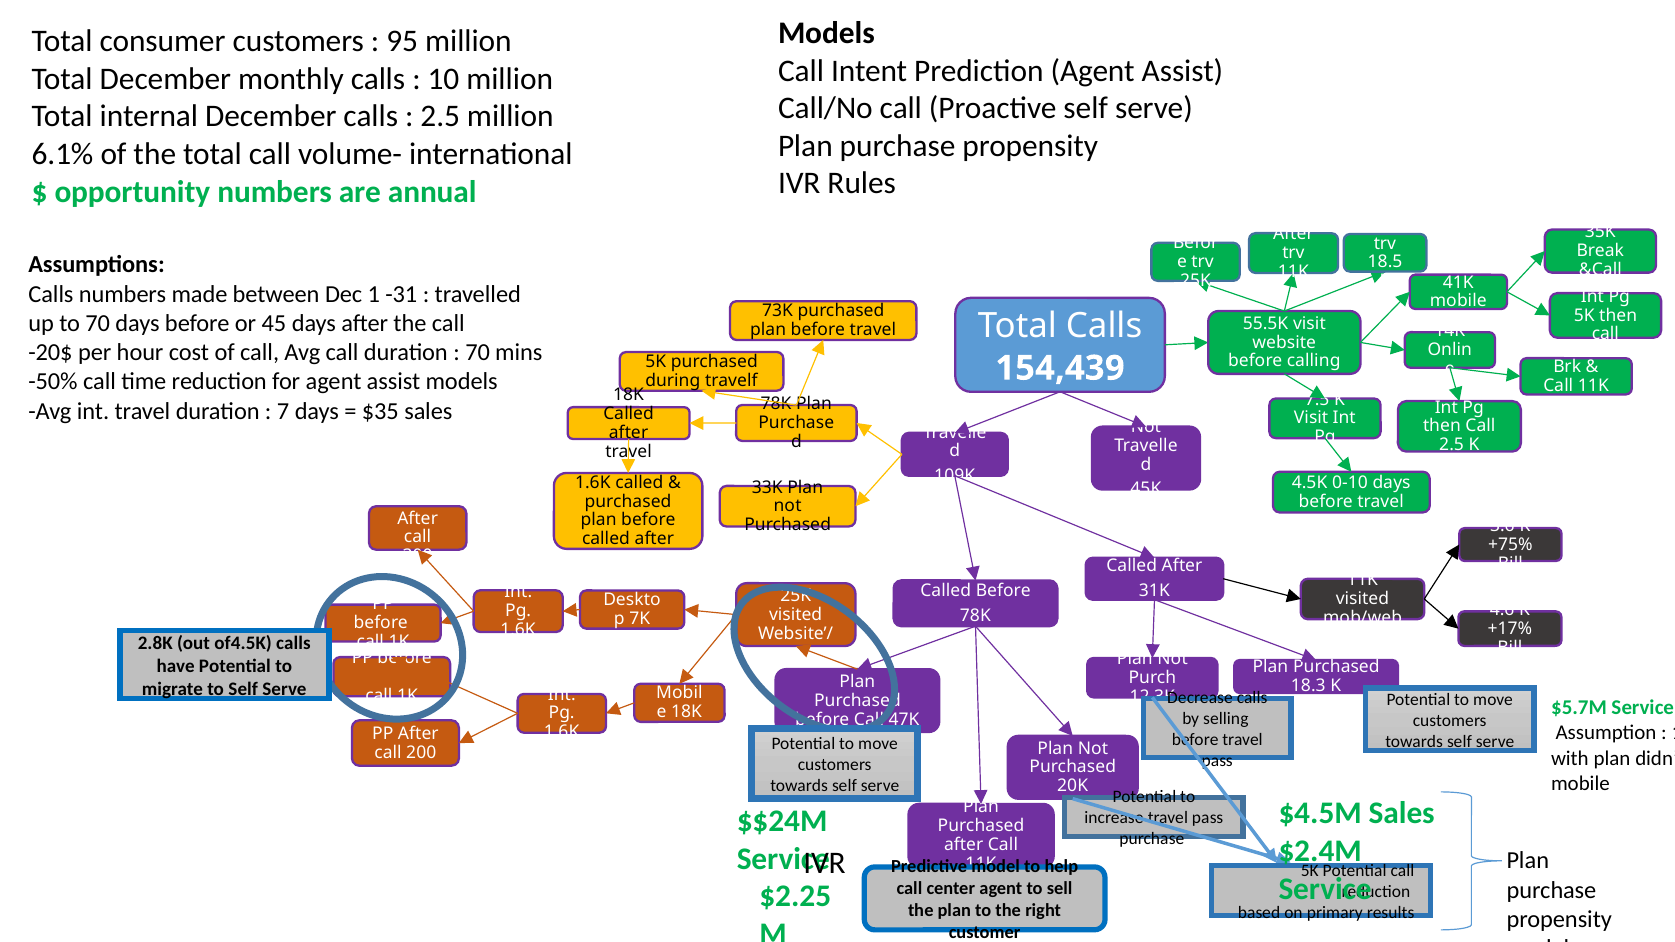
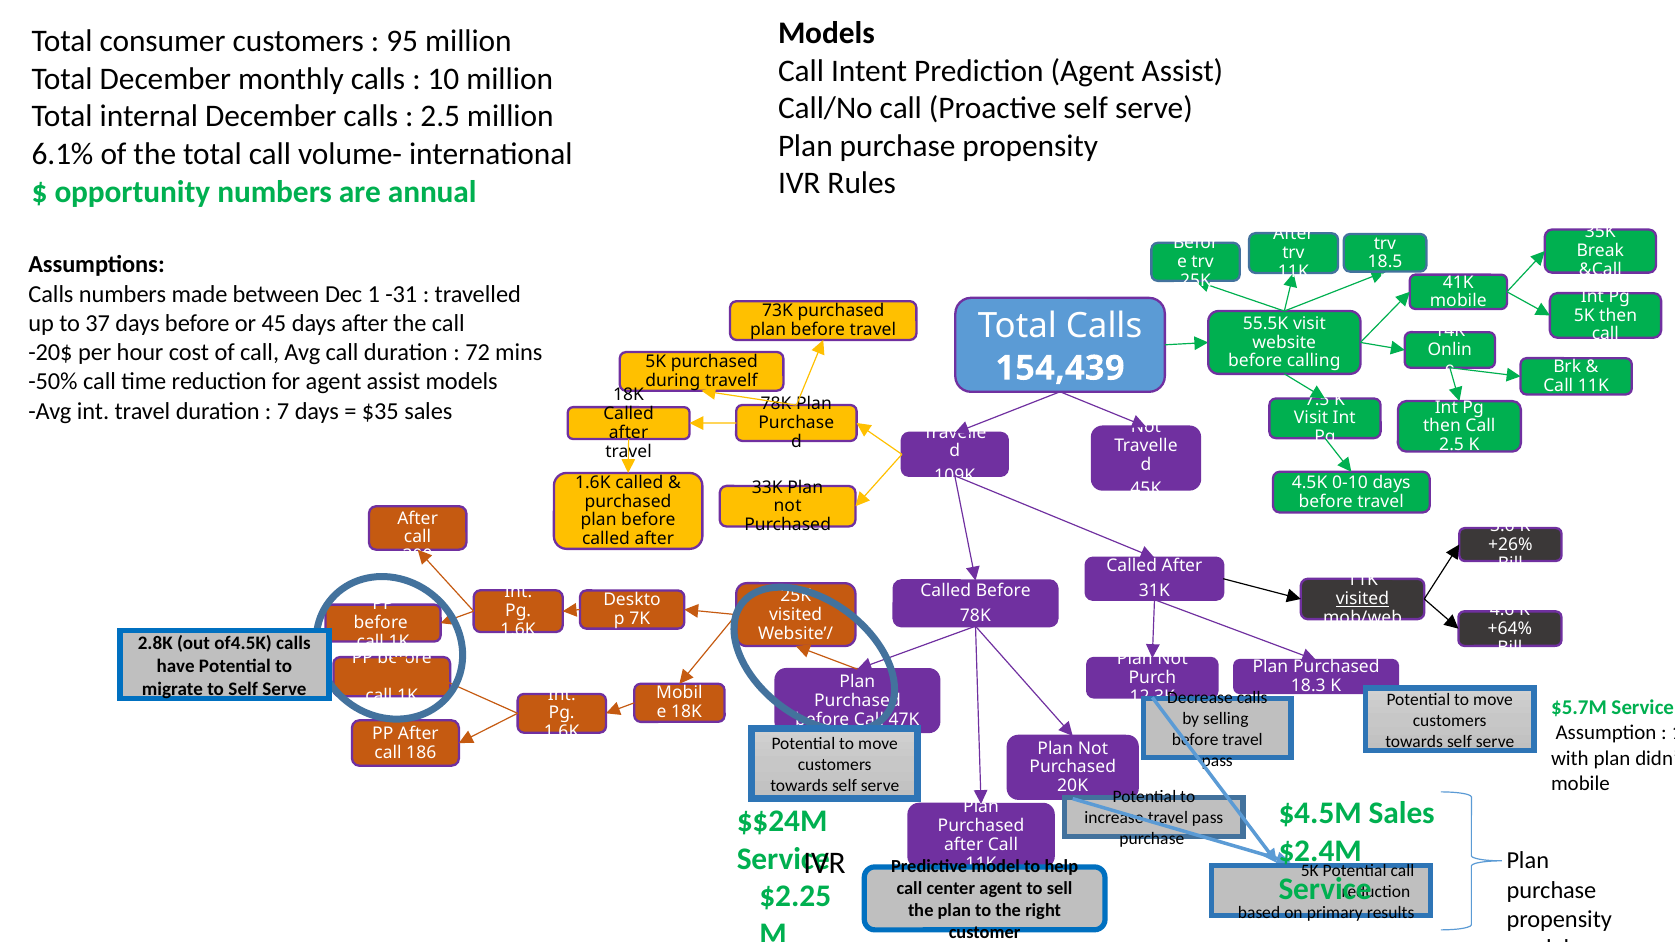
to 70: 70 -> 37
70 at (478, 353): 70 -> 72
+75%: +75% -> +26%
visited at (1362, 599) underline: none -> present
+17%: +17% -> +64%
200: 200 -> 186
